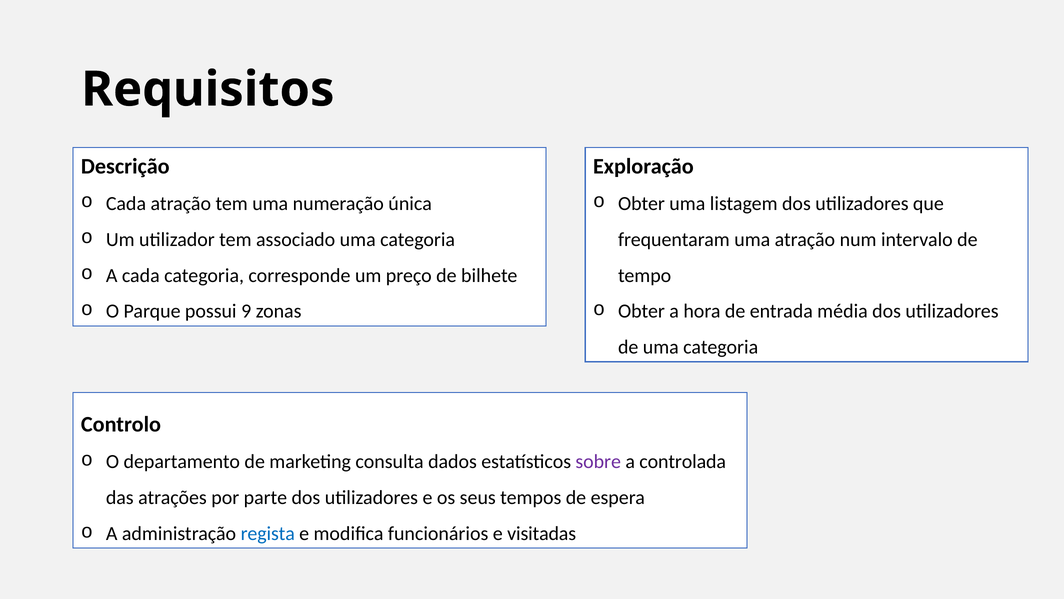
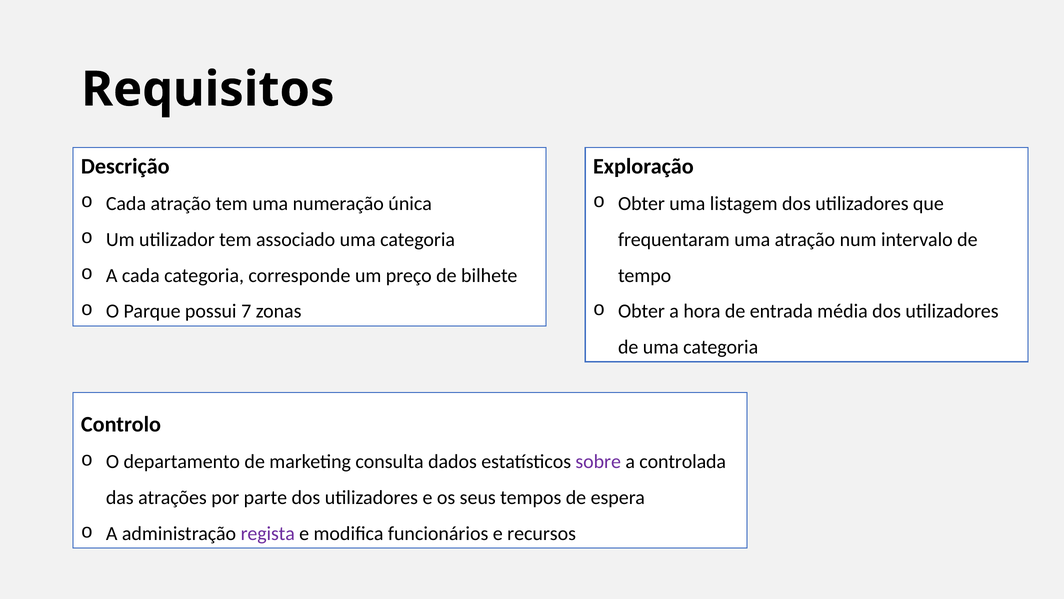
9: 9 -> 7
regista colour: blue -> purple
visitadas: visitadas -> recursos
